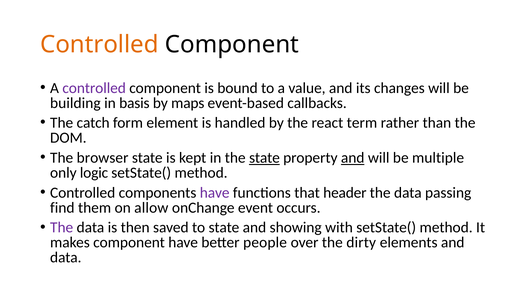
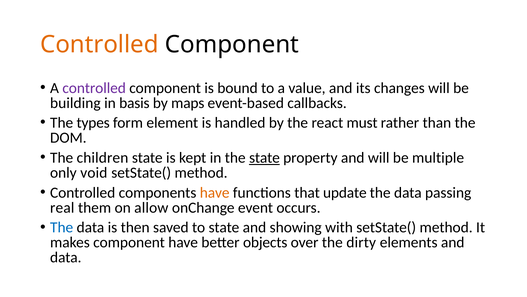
catch: catch -> types
term: term -> must
browser: browser -> children
and at (353, 157) underline: present -> none
logic: logic -> void
have at (215, 192) colour: purple -> orange
header: header -> update
find: find -> real
The at (62, 227) colour: purple -> blue
people: people -> objects
